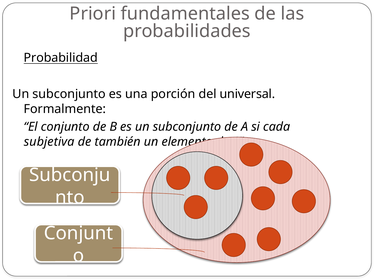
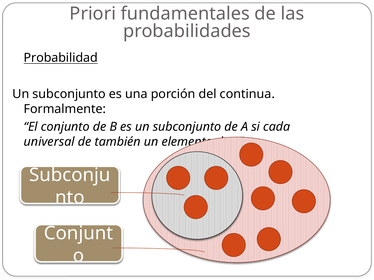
universal: universal -> continua
subjetiva: subjetiva -> universal
